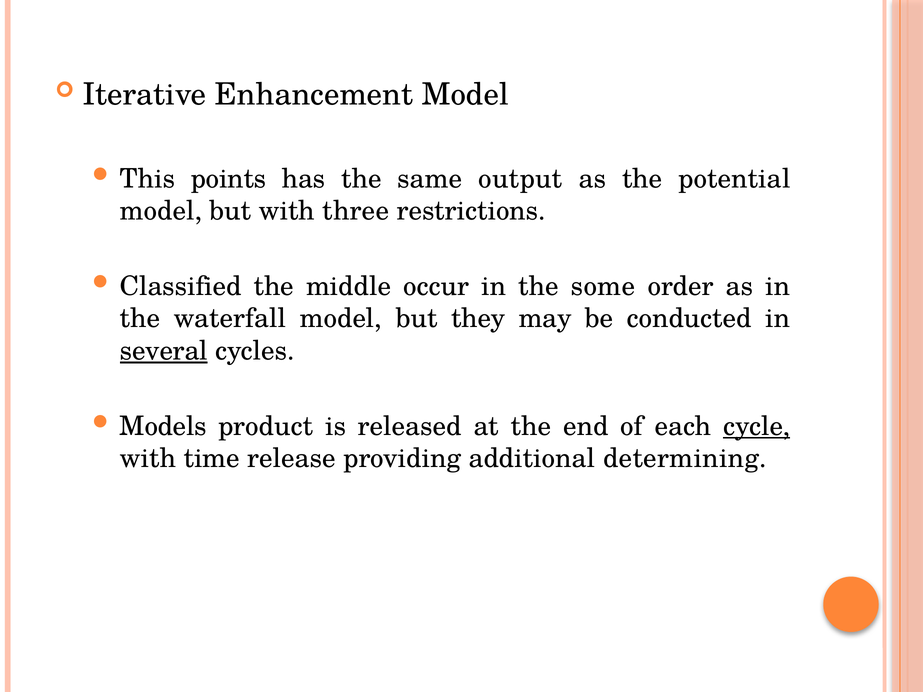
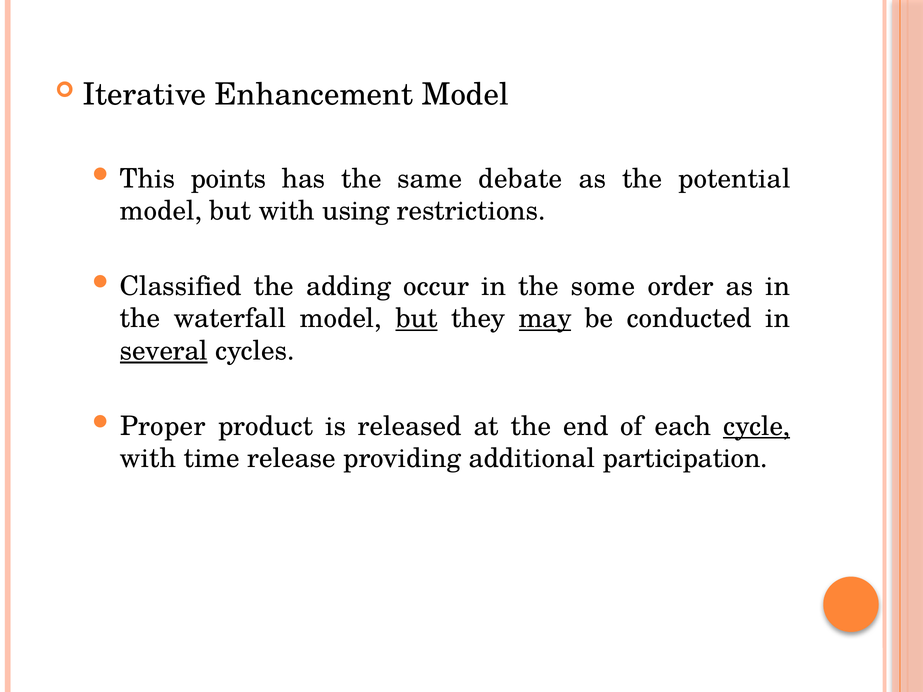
output: output -> debate
three: three -> using
middle: middle -> adding
but at (417, 319) underline: none -> present
may underline: none -> present
Models: Models -> Proper
determining: determining -> participation
